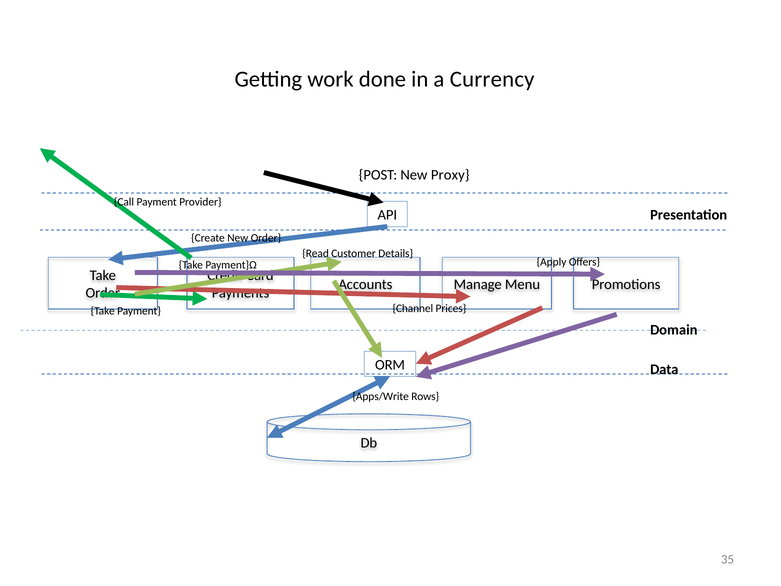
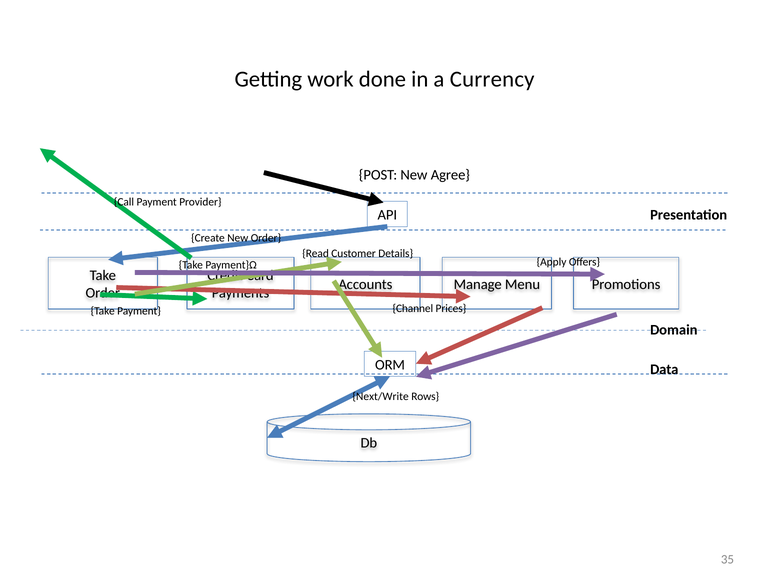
Proxy: Proxy -> Agree
Apps/Write: Apps/Write -> Next/Write
